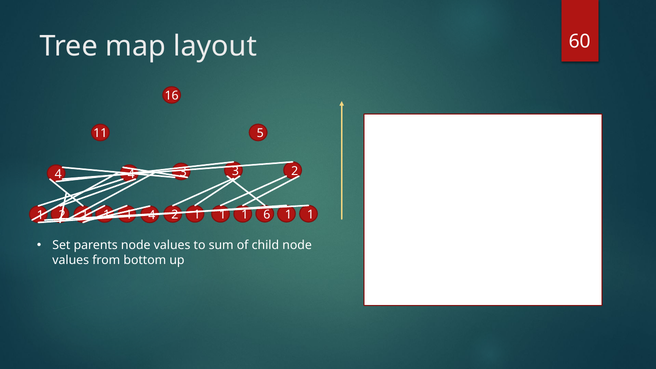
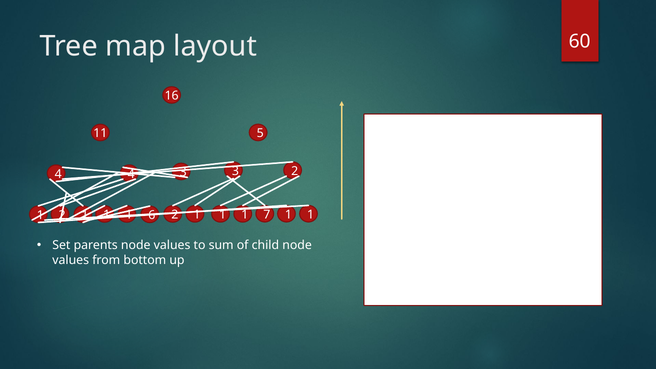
6: 6 -> 7
1 4: 4 -> 6
